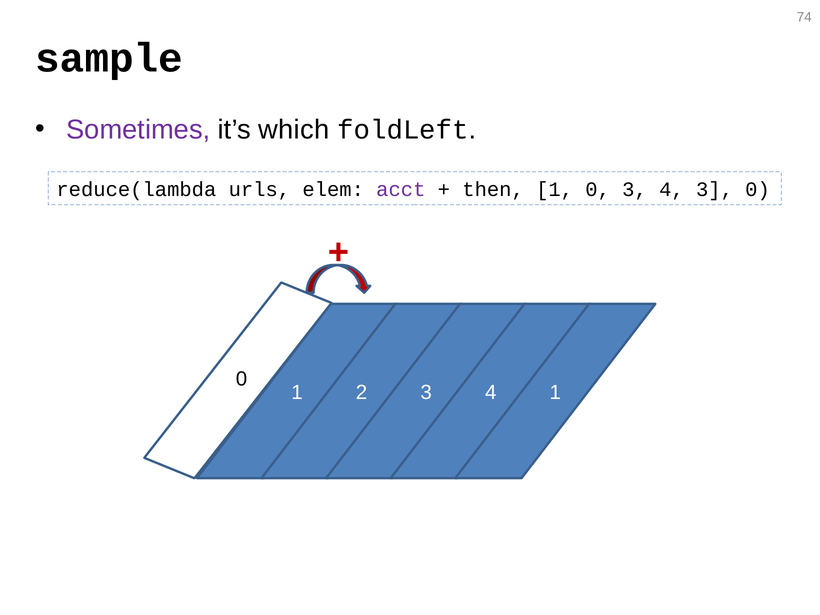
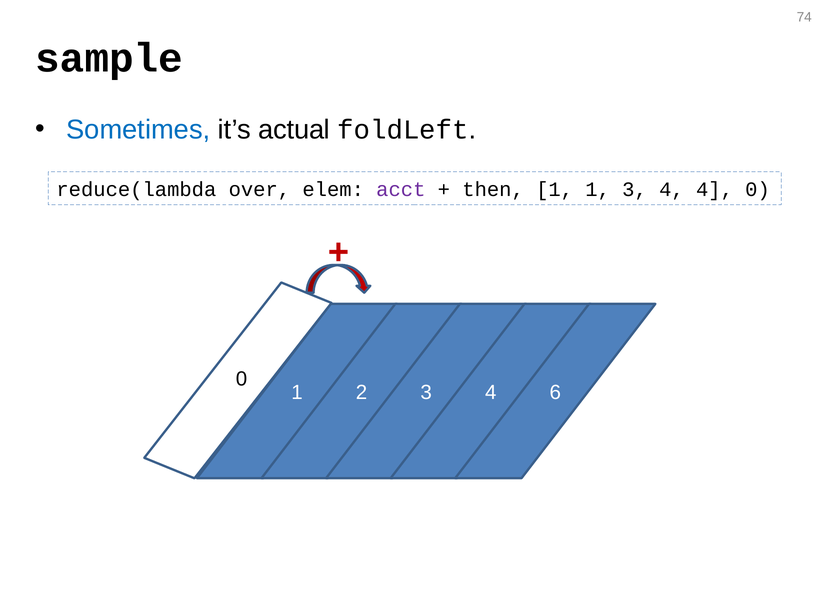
Sometimes colour: purple -> blue
which: which -> actual
urls: urls -> over
0 at (598, 190): 0 -> 1
4 3: 3 -> 4
1 at (555, 392): 1 -> 6
